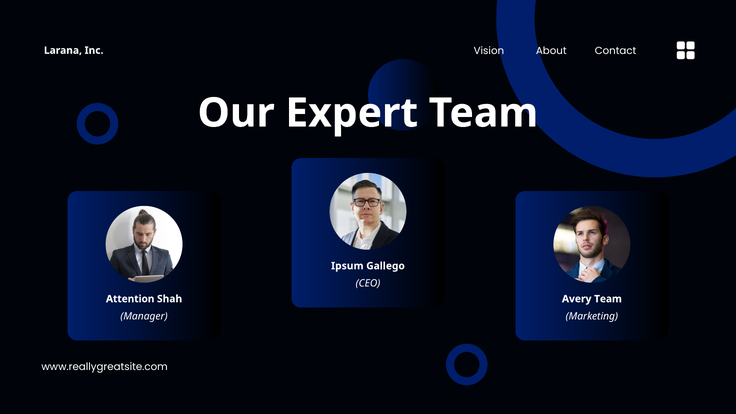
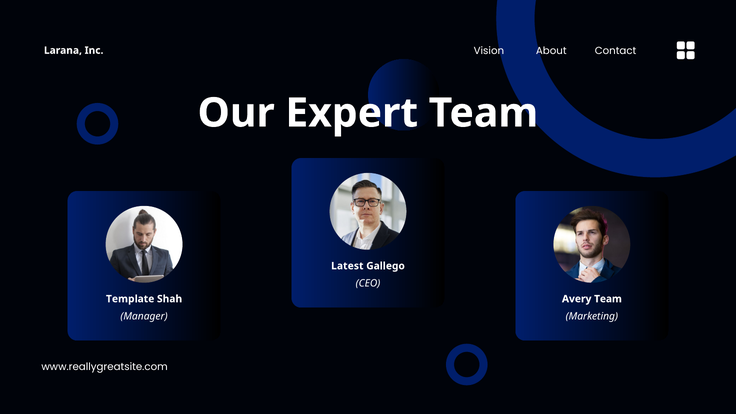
Ipsum: Ipsum -> Latest
Attention: Attention -> Template
